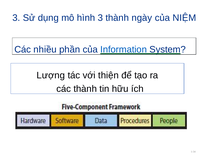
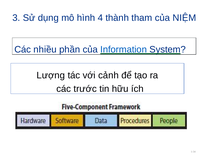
hình 3: 3 -> 4
ngày: ngày -> tham
thiện: thiện -> cảnh
các thành: thành -> trước
